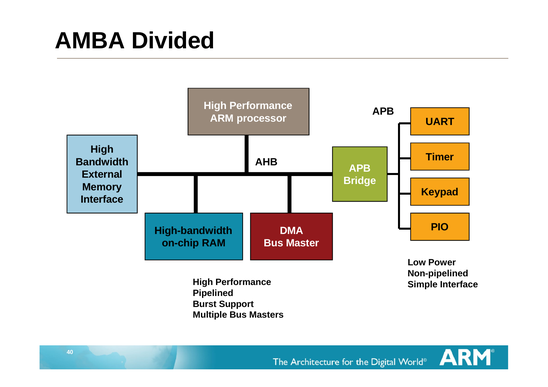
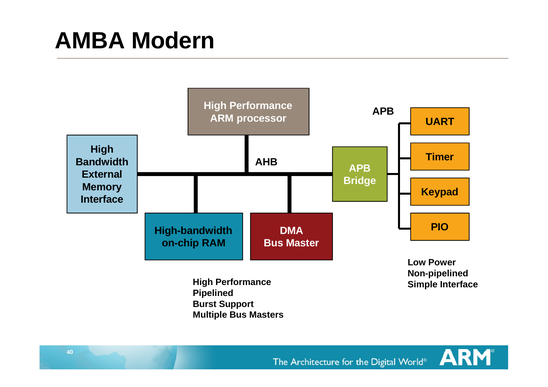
Divided: Divided -> Modern
